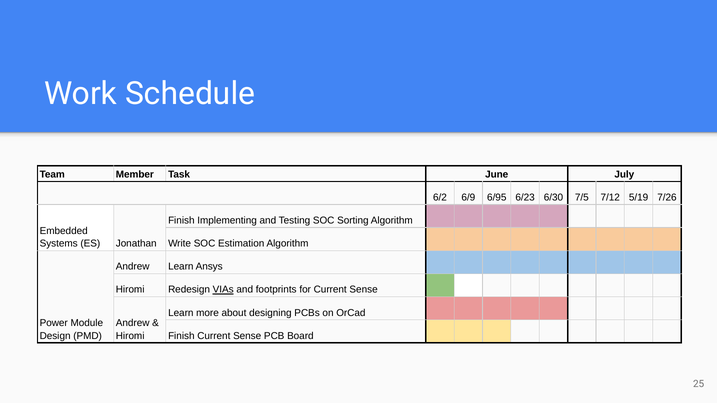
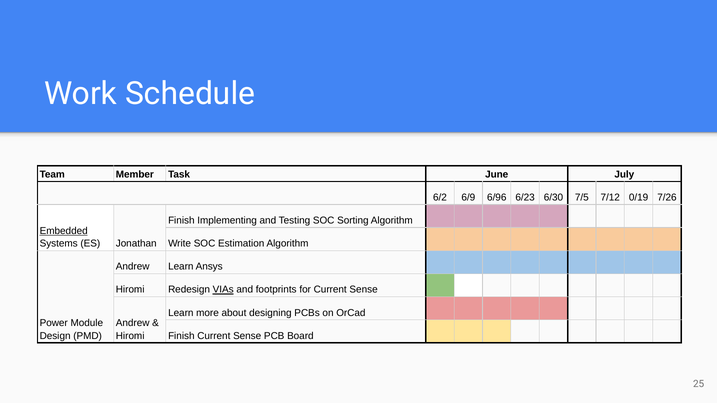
6/95: 6/95 -> 6/96
5/19: 5/19 -> 0/19
Embedded underline: none -> present
